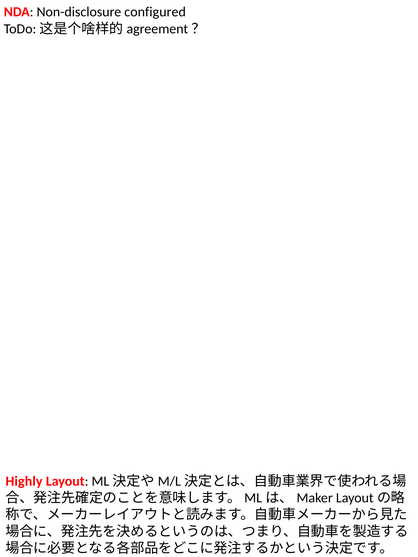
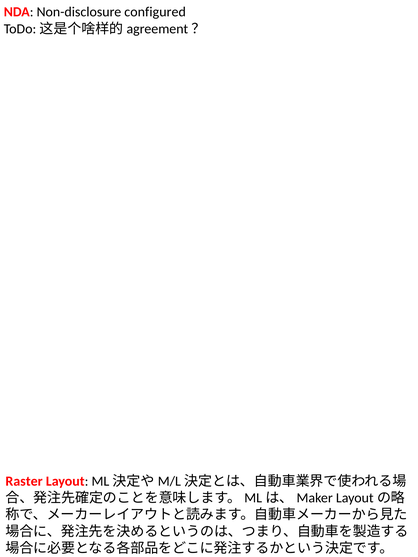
Highly: Highly -> Raster
